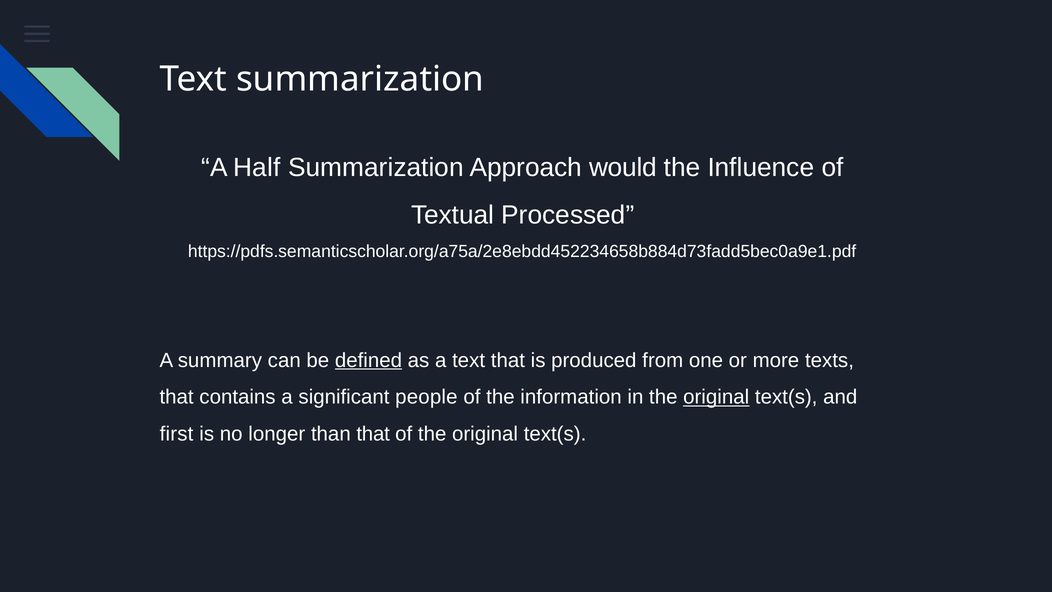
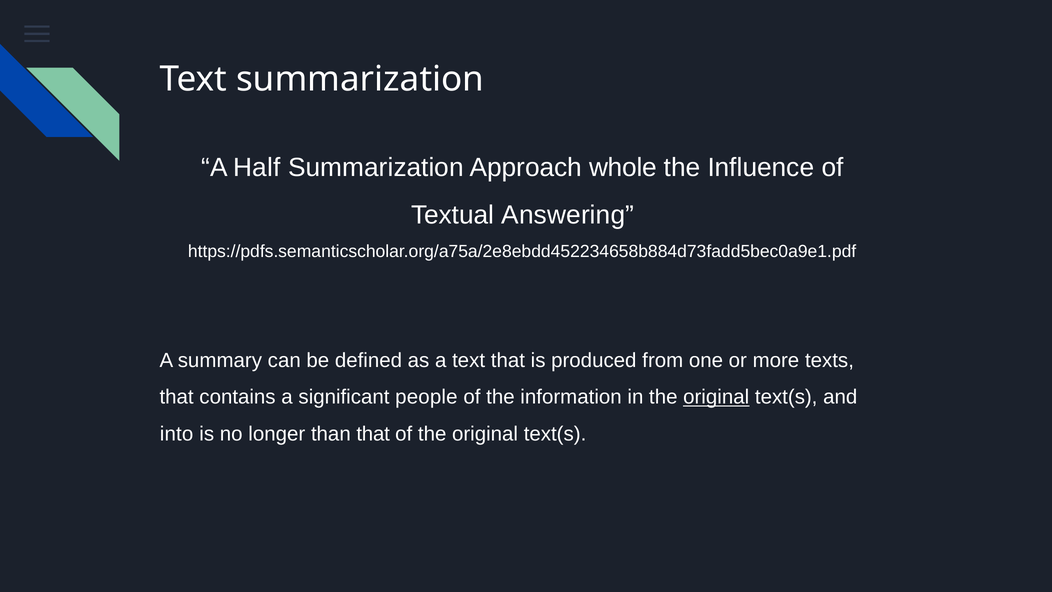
would: would -> whole
Processed: Processed -> Answering
defined underline: present -> none
first: first -> into
